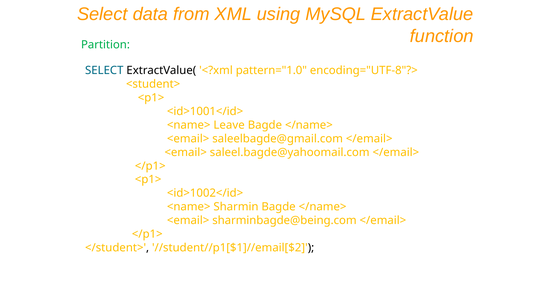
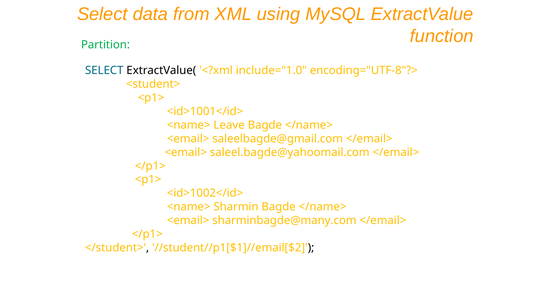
pattern="1.0: pattern="1.0 -> include="1.0
sharminbagde@being.com: sharminbagde@being.com -> sharminbagde@many.com
